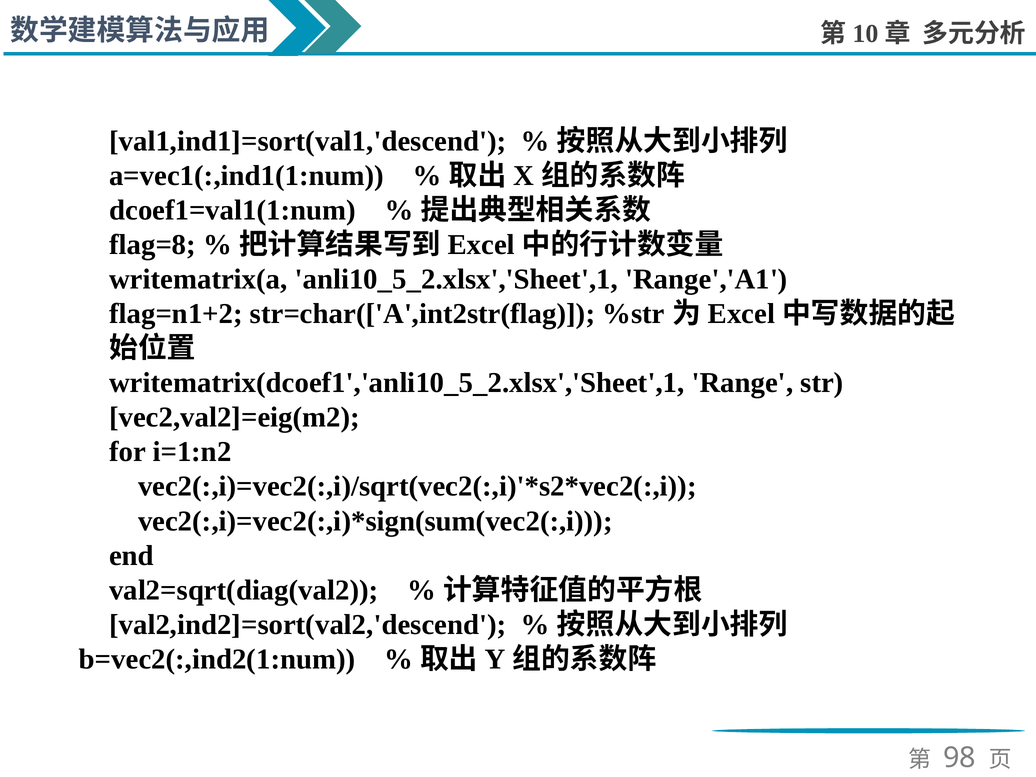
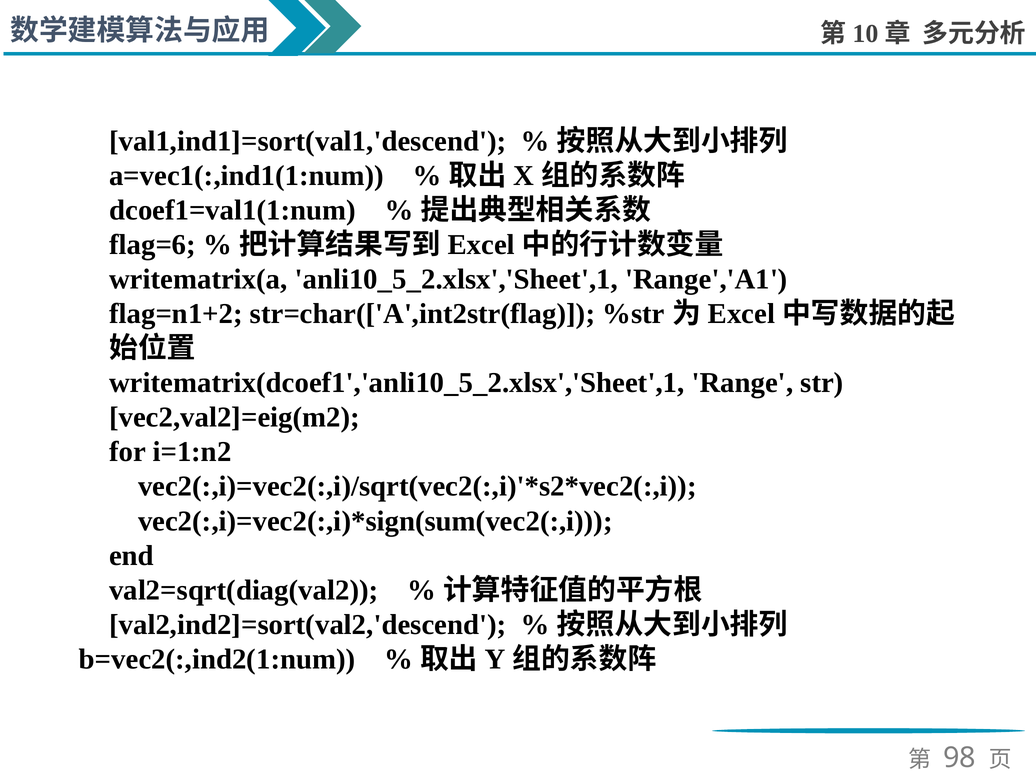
flag=8: flag=8 -> flag=6
